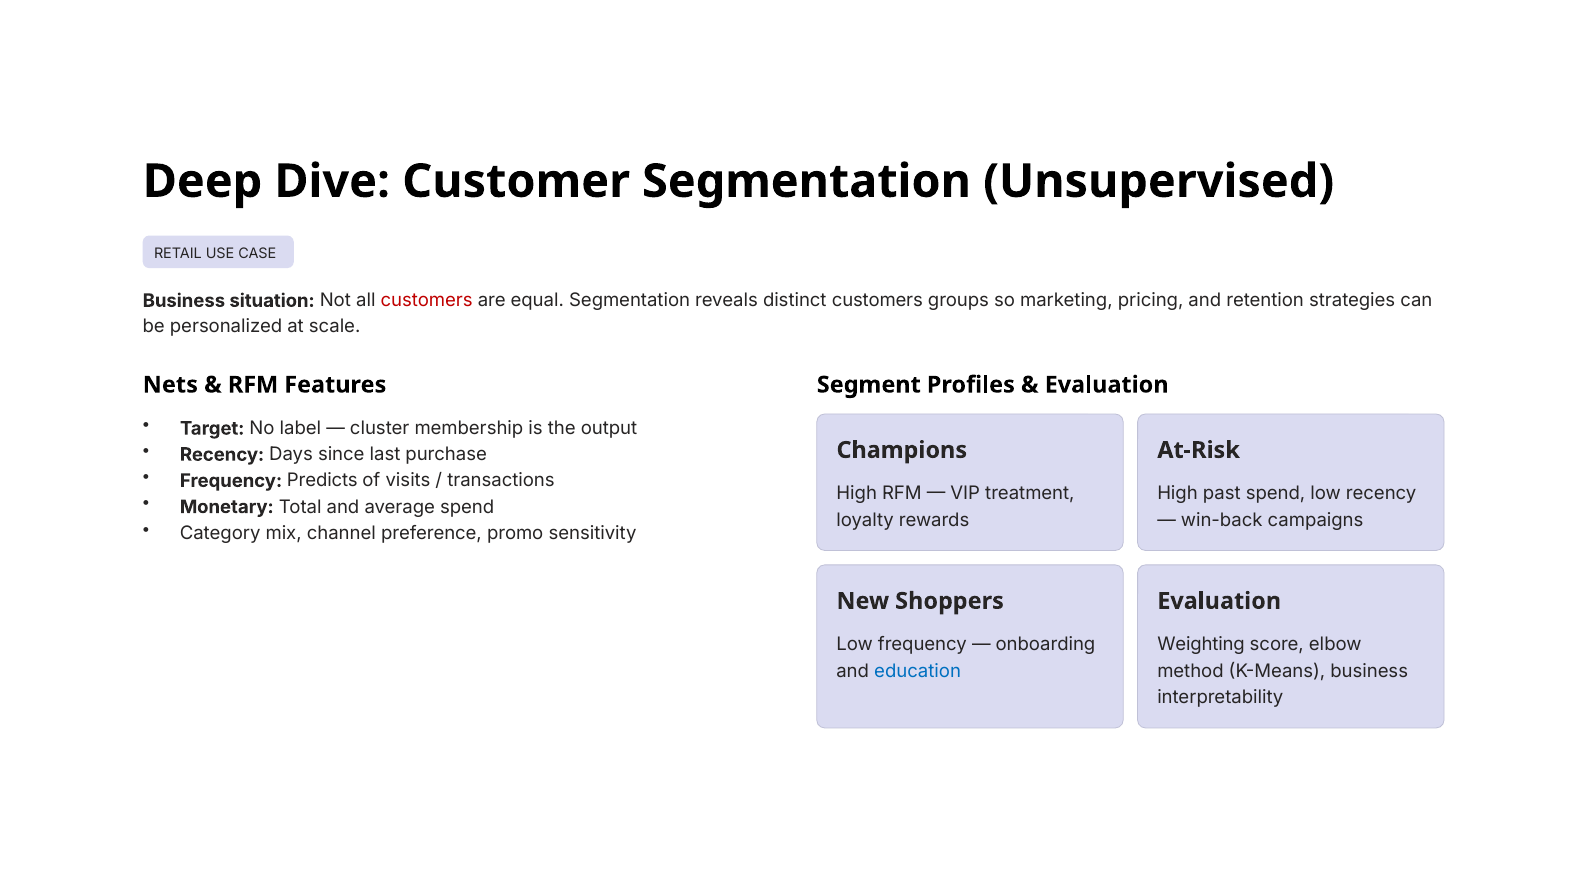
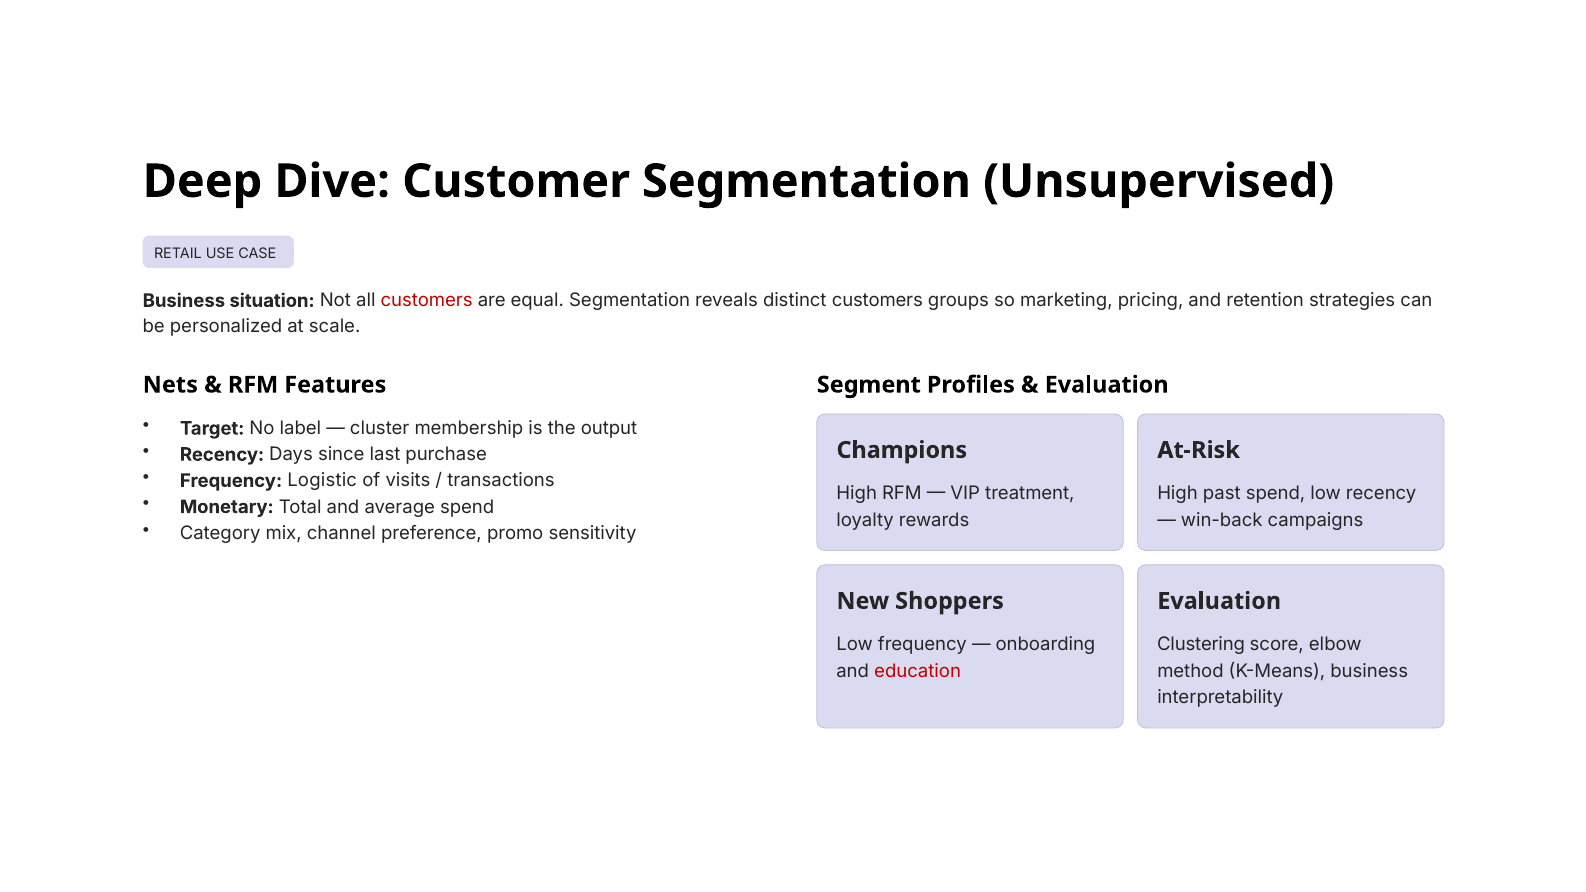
Predicts: Predicts -> Logistic
Weighting: Weighting -> Clustering
education colour: blue -> red
